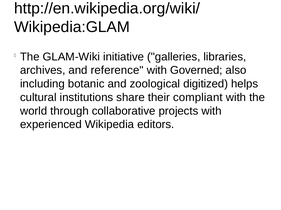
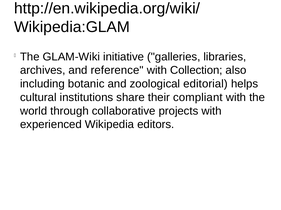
Governed: Governed -> Collection
digitized: digitized -> editorial
